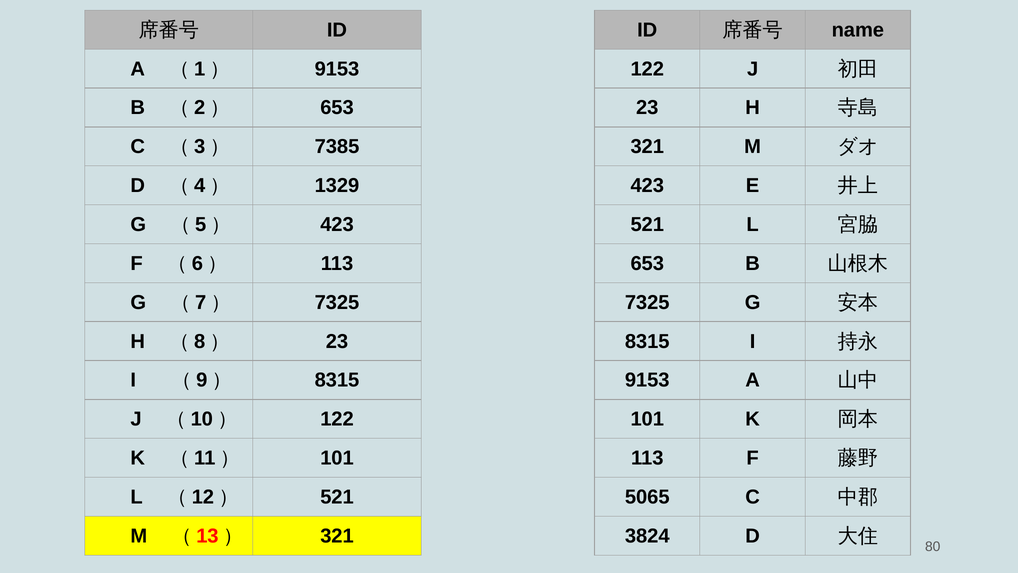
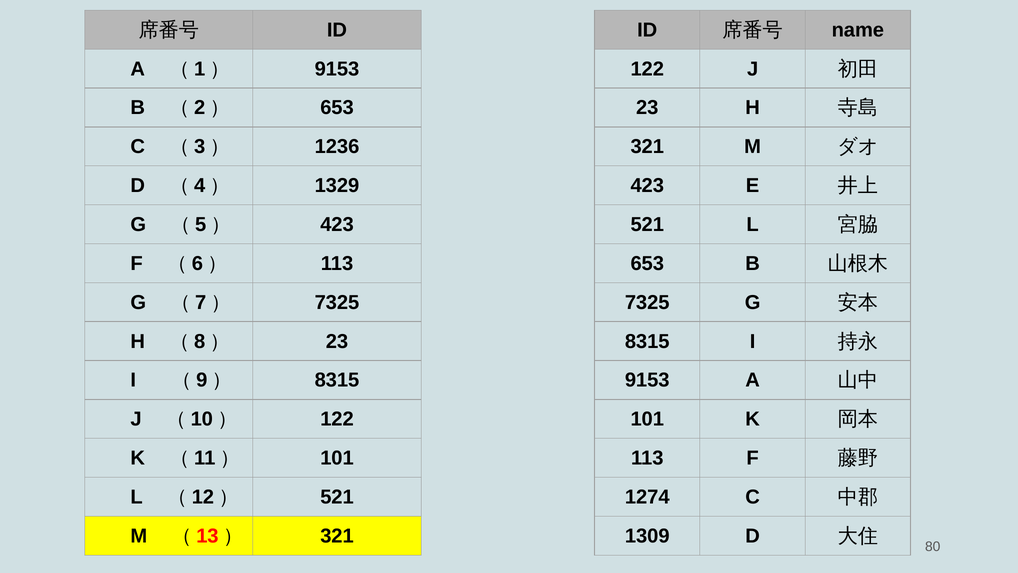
7385: 7385 -> 1236
5065: 5065 -> 1274
3824: 3824 -> 1309
